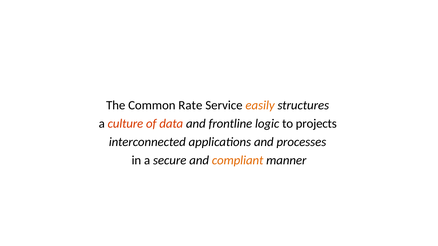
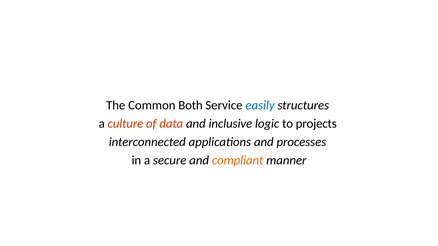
Rate: Rate -> Both
easily colour: orange -> blue
frontline: frontline -> inclusive
